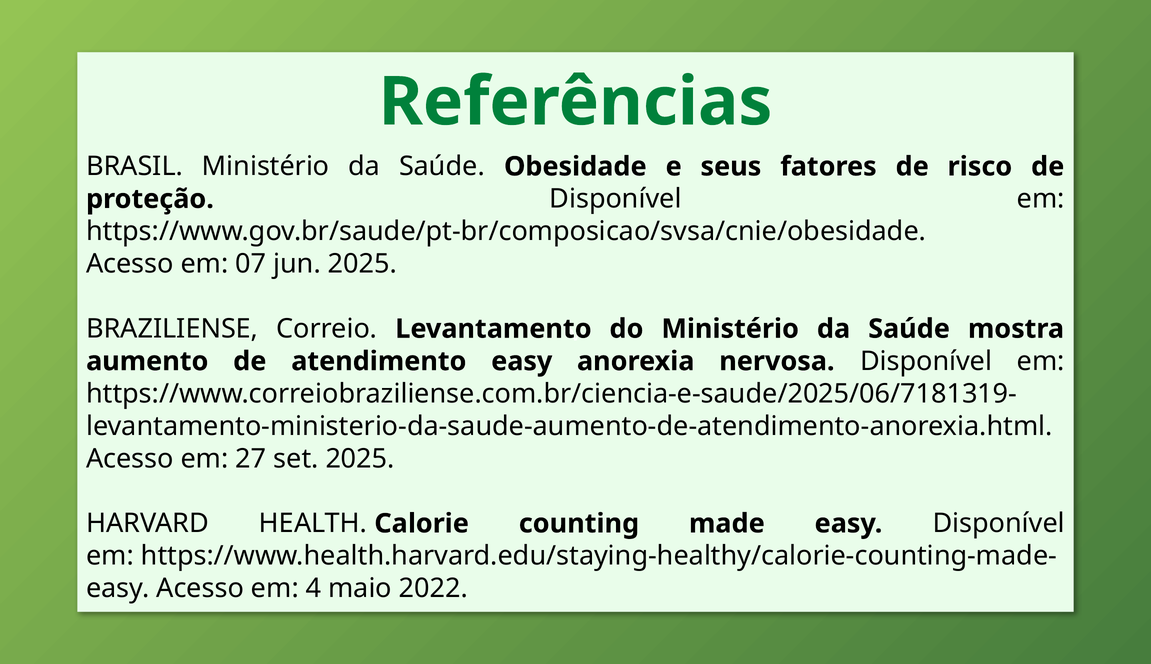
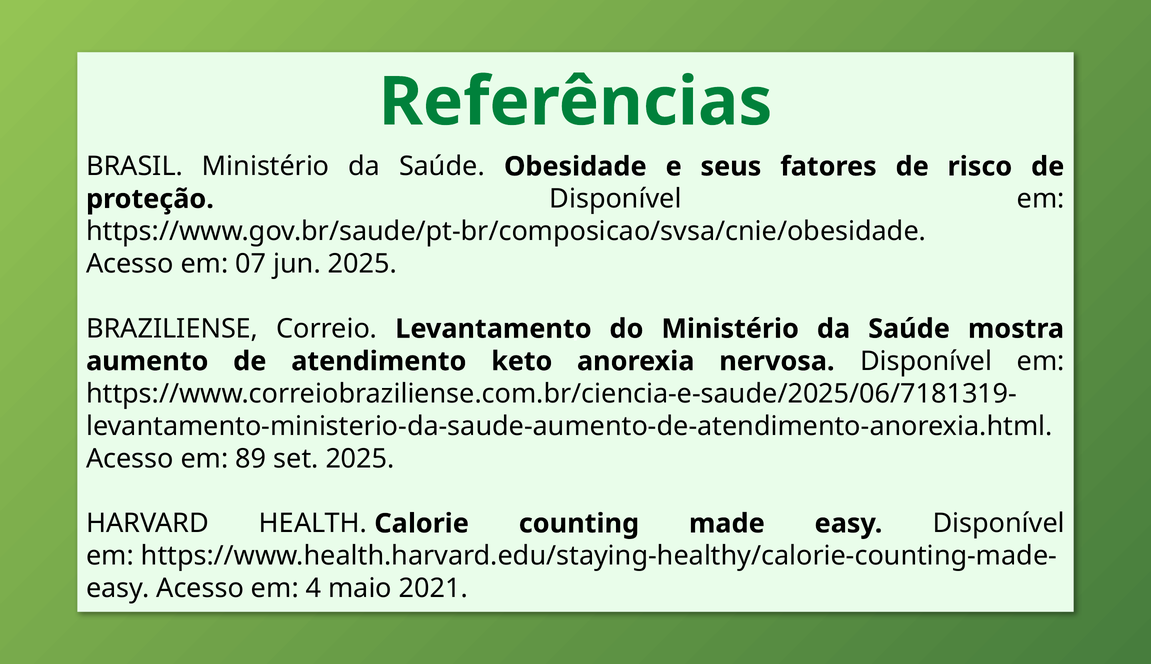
atendimento easy: easy -> keto
27: 27 -> 89
2022: 2022 -> 2021
